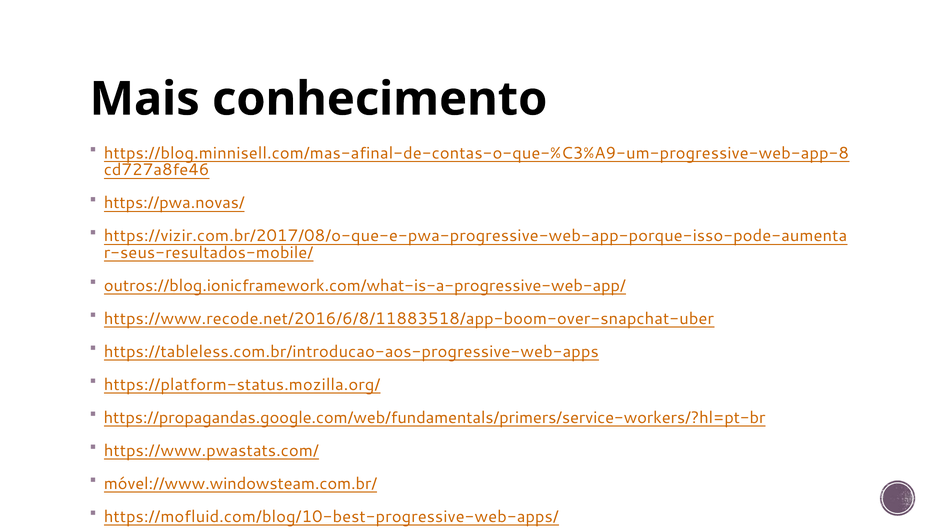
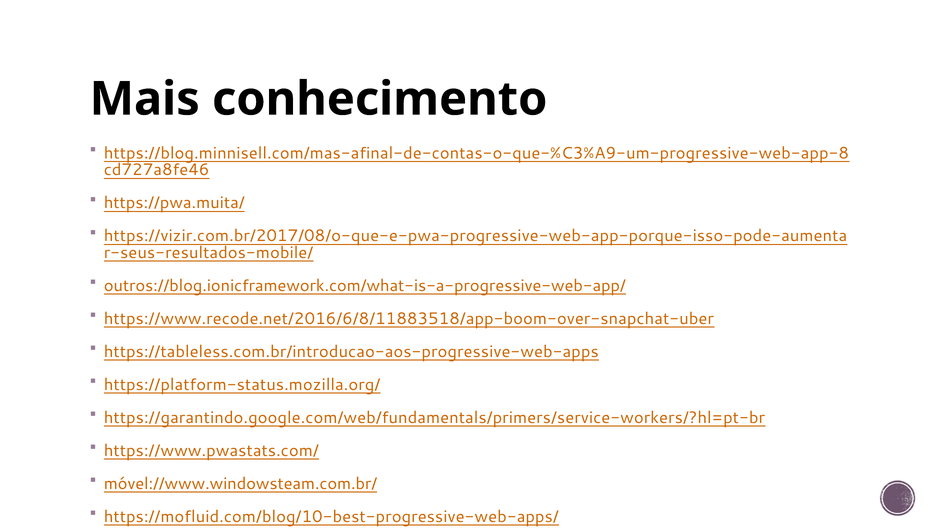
https://pwa.novas/: https://pwa.novas/ -> https://pwa.muita/
https://propagandas.google.com/web/fundamentals/primers/service-workers/?hl=pt-br: https://propagandas.google.com/web/fundamentals/primers/service-workers/?hl=pt-br -> https://garantindo.google.com/web/fundamentals/primers/service-workers/?hl=pt-br
